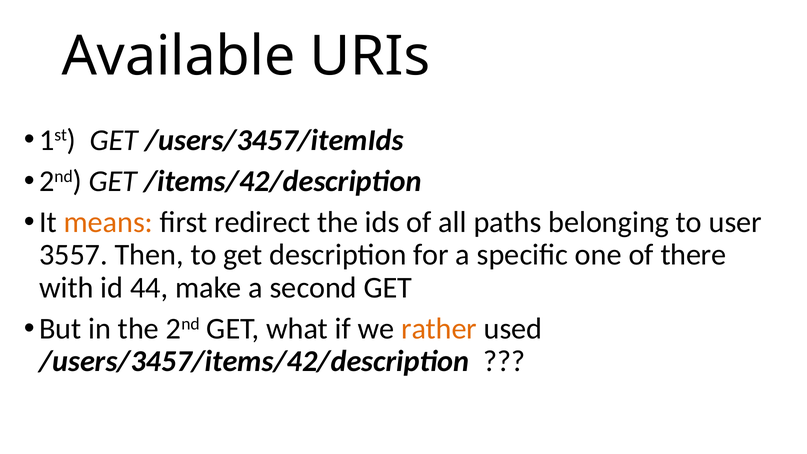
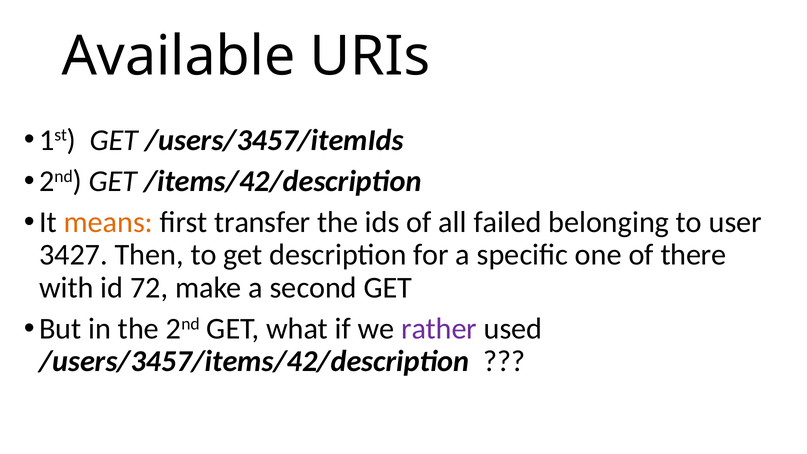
redirect: redirect -> transfer
paths: paths -> failed
3557: 3557 -> 3427
44: 44 -> 72
rather colour: orange -> purple
